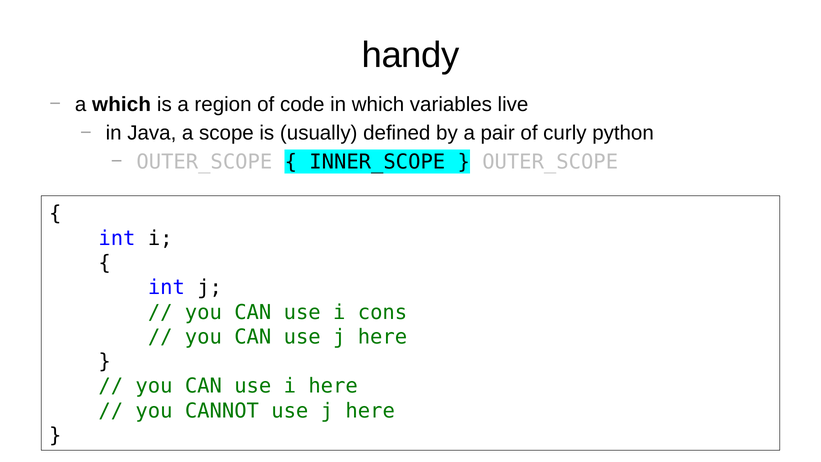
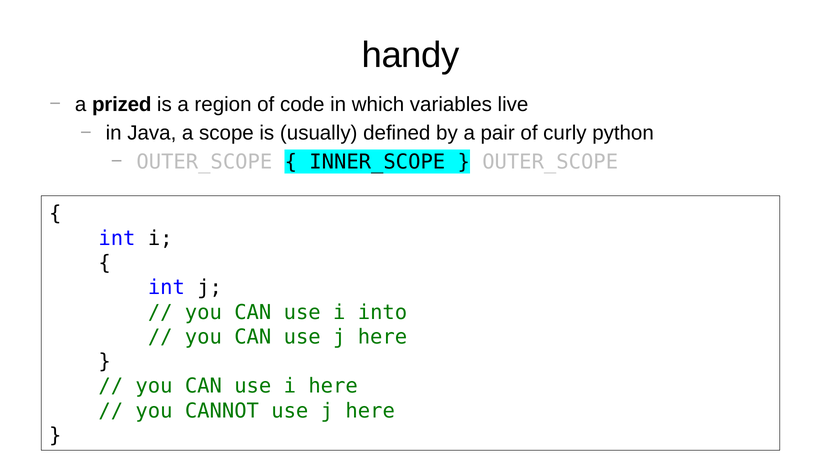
a which: which -> prized
cons: cons -> into
